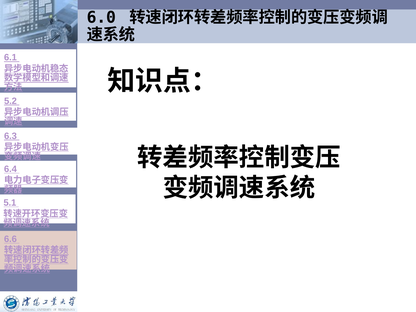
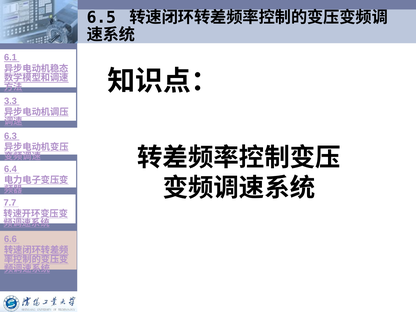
6.0: 6.0 -> 6.5
5.2: 5.2 -> 3.3
5.1: 5.1 -> 7.7
